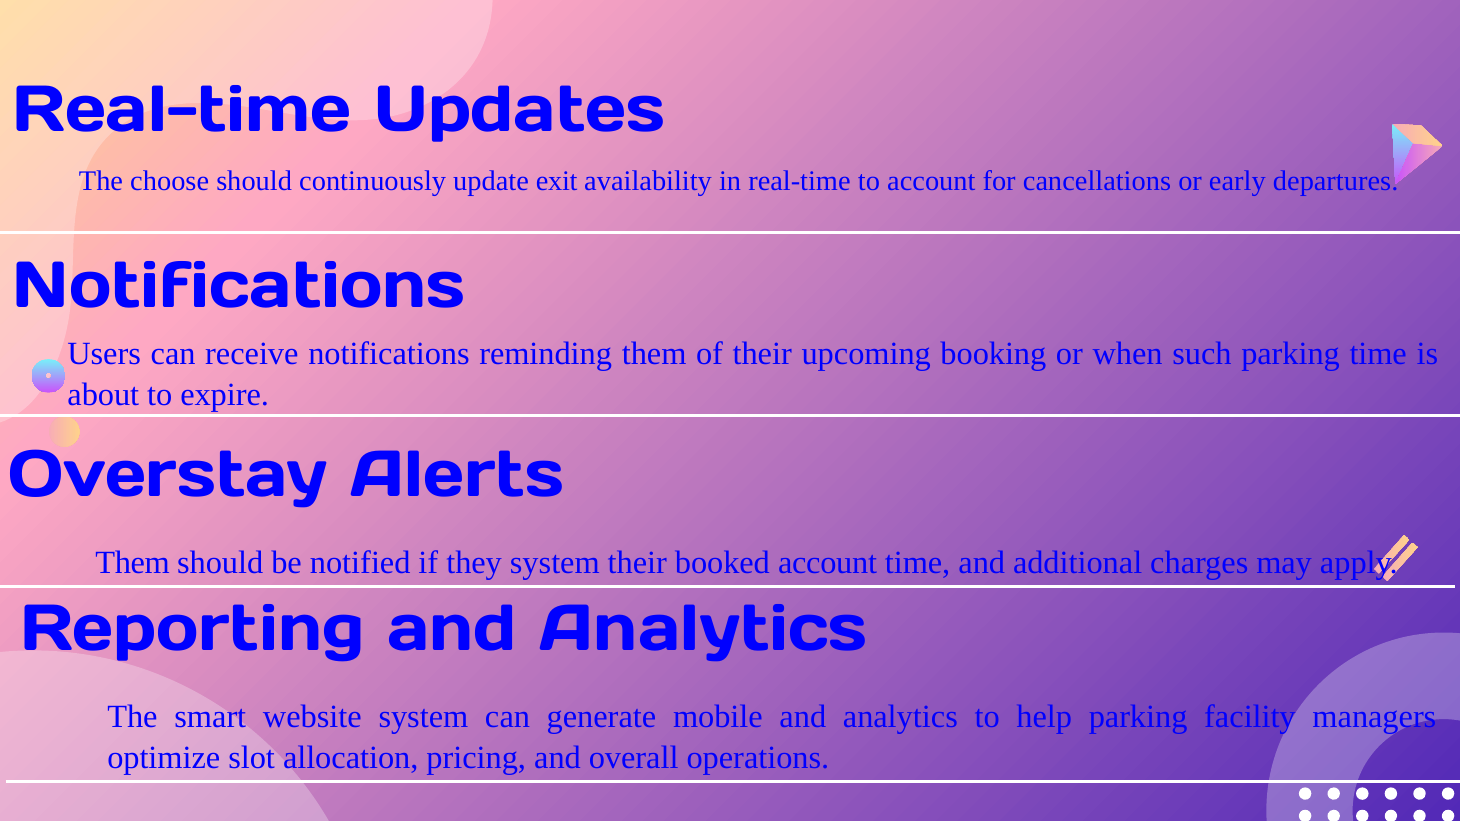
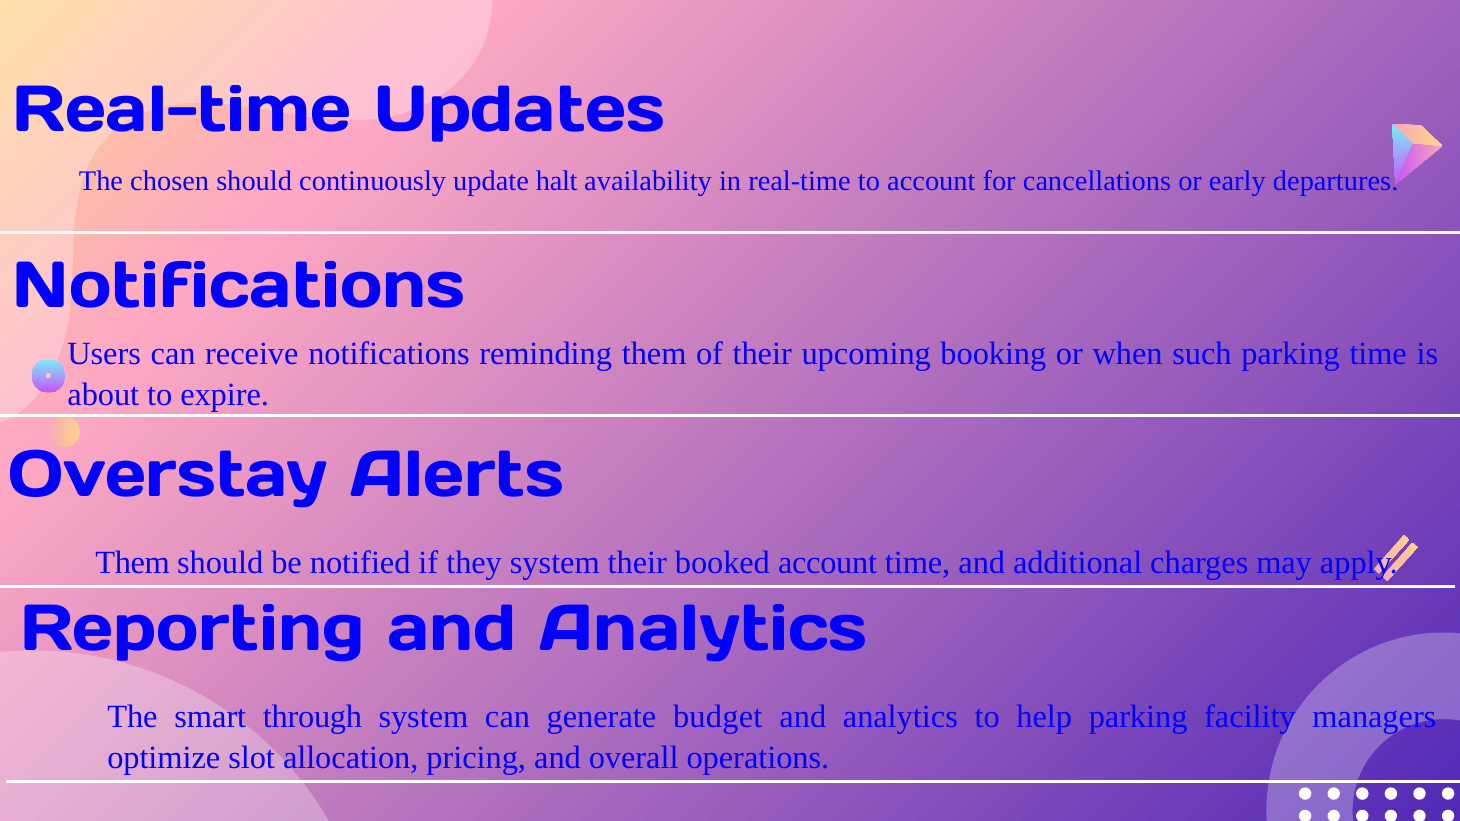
choose: choose -> chosen
exit: exit -> halt
website: website -> through
mobile: mobile -> budget
